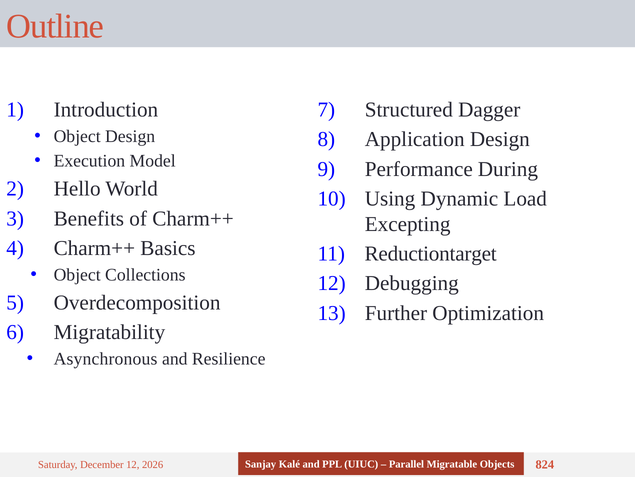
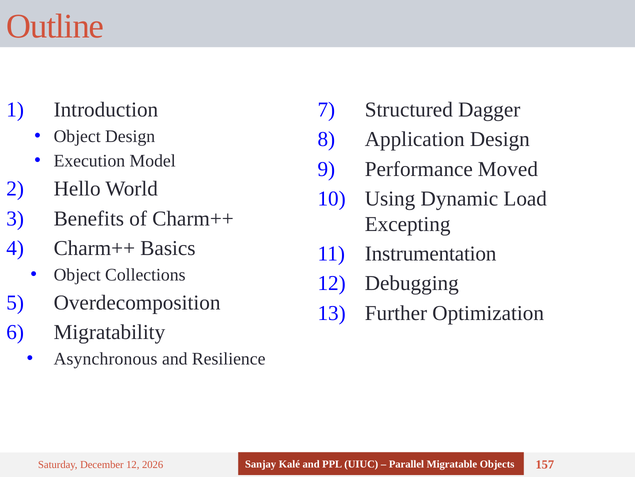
During: During -> Moved
Reductiontarget: Reductiontarget -> Instrumentation
824: 824 -> 157
